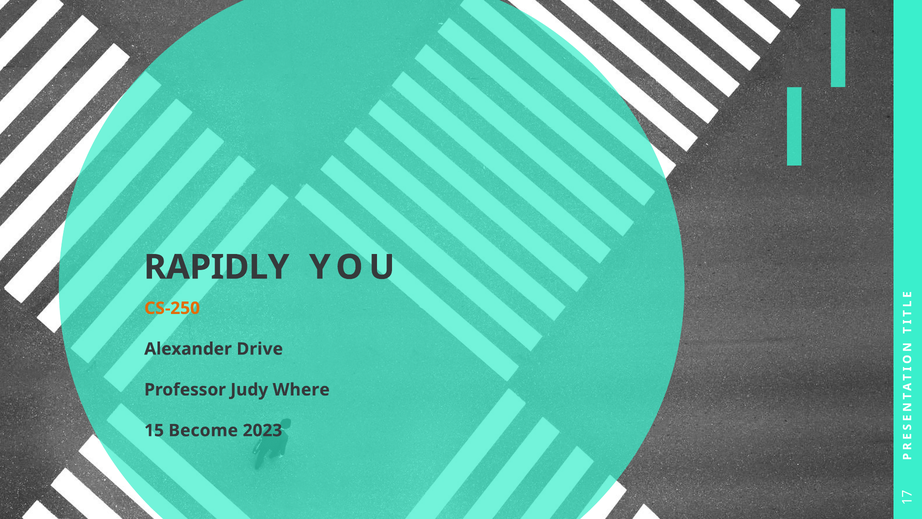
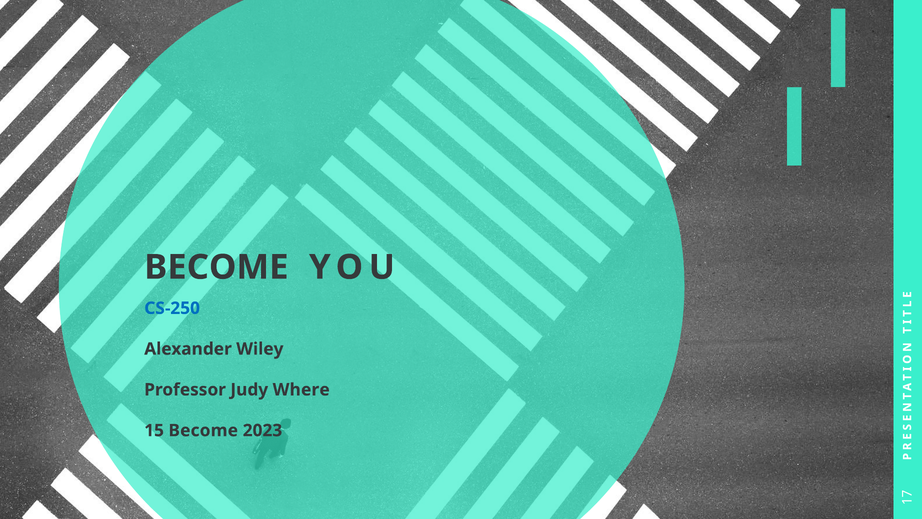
RAPIDLY at (217, 267): RAPIDLY -> BECOME
CS-250 colour: orange -> blue
Drive: Drive -> Wiley
